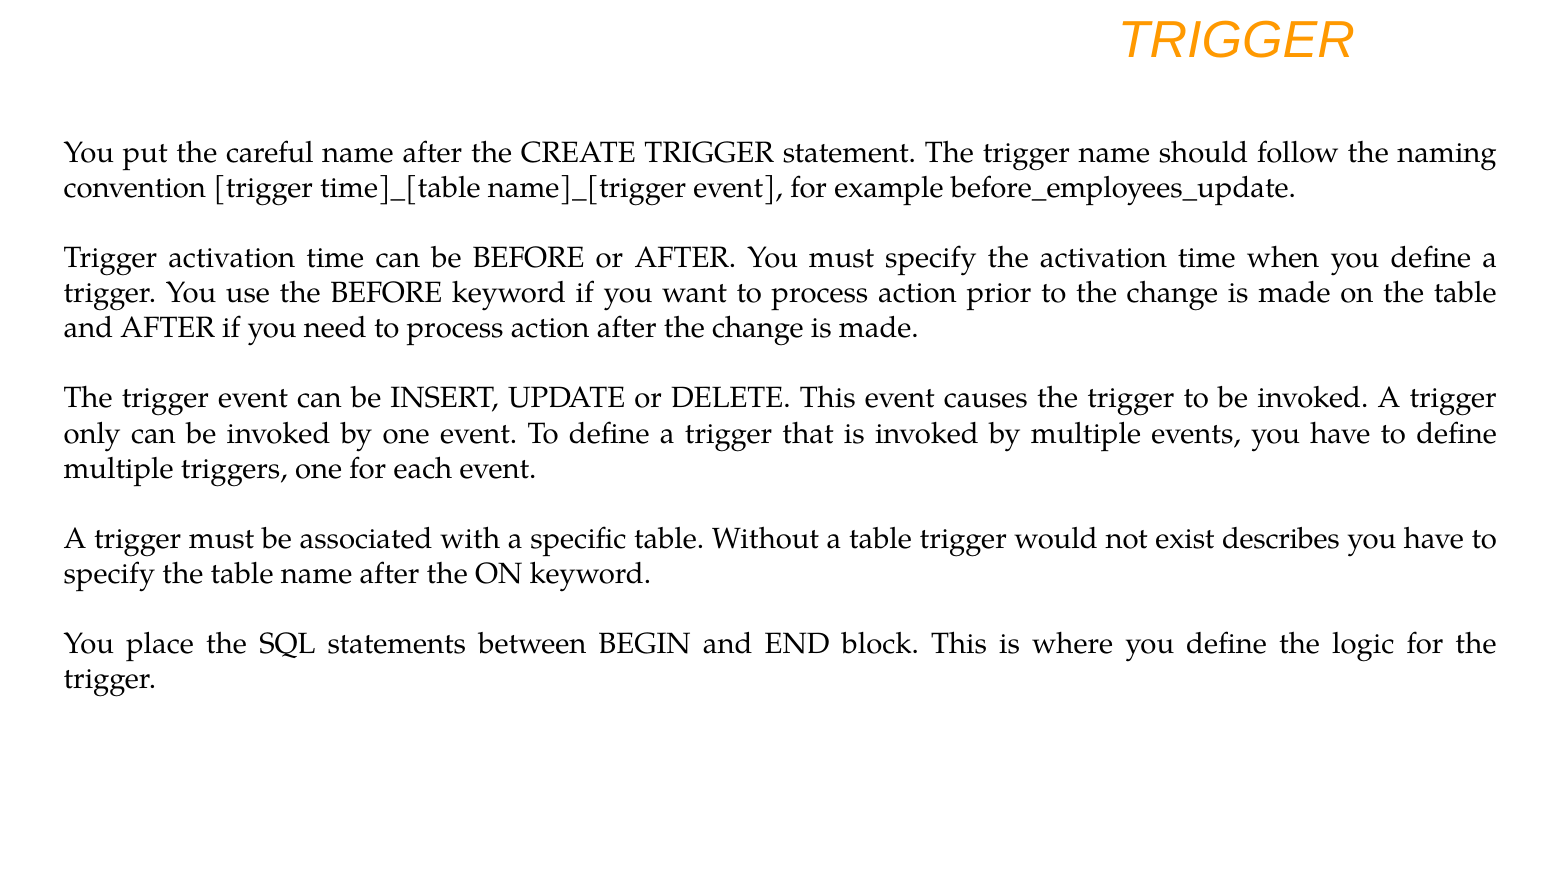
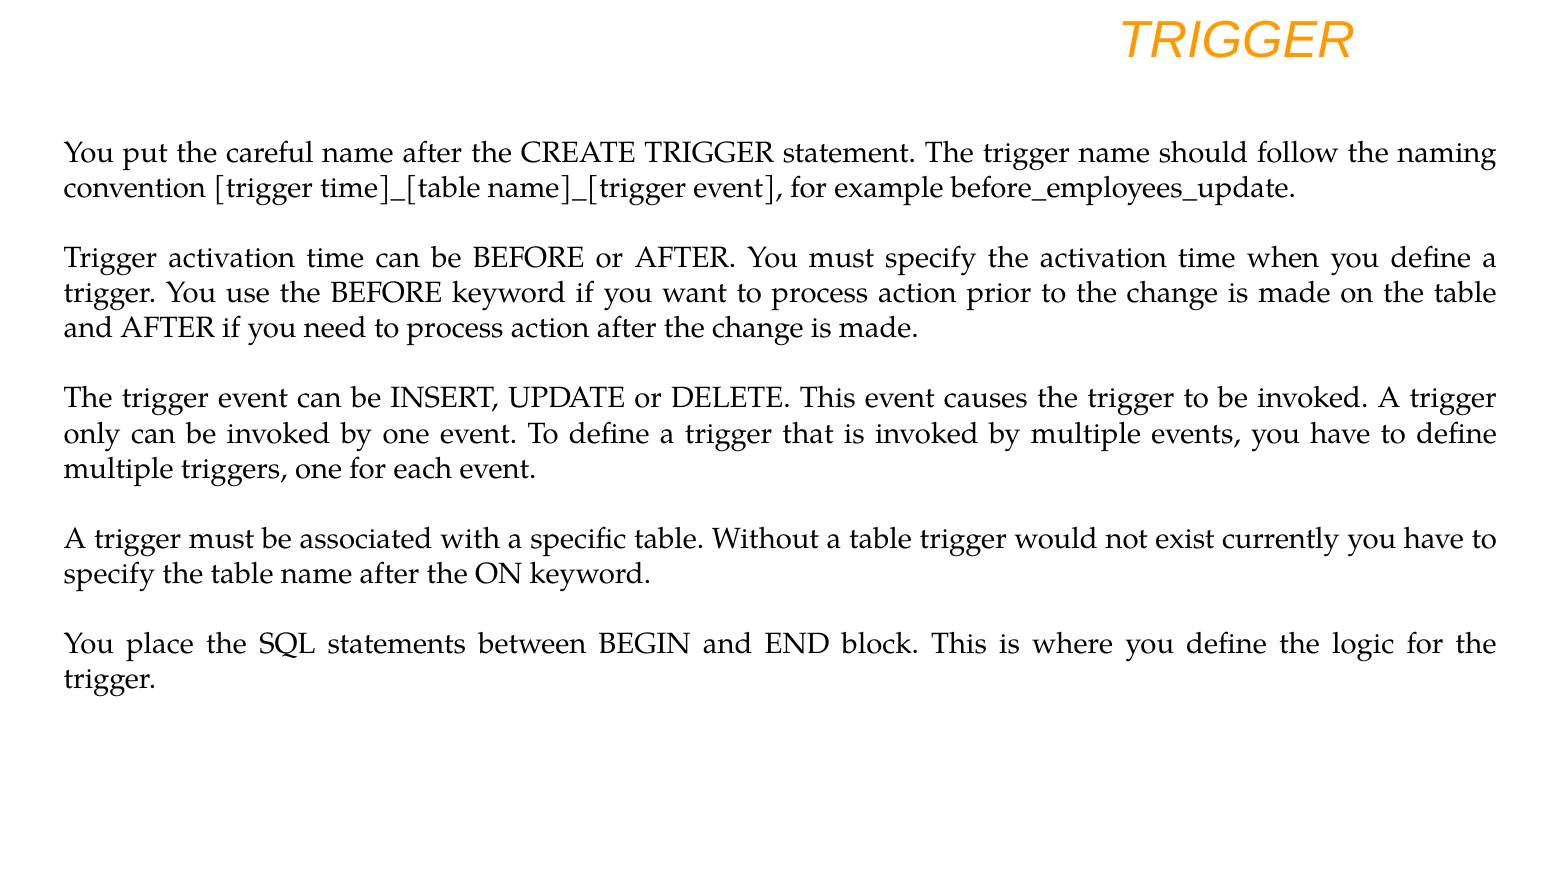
describes: describes -> currently
